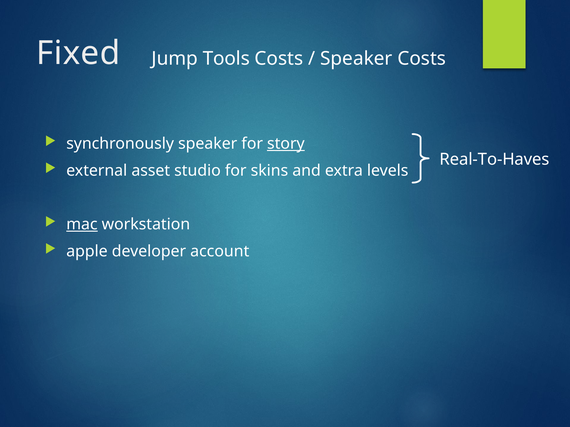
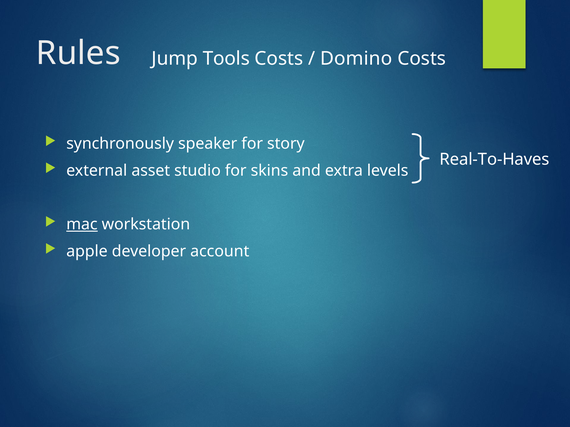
Fixed: Fixed -> Rules
Speaker at (356, 59): Speaker -> Domino
story underline: present -> none
